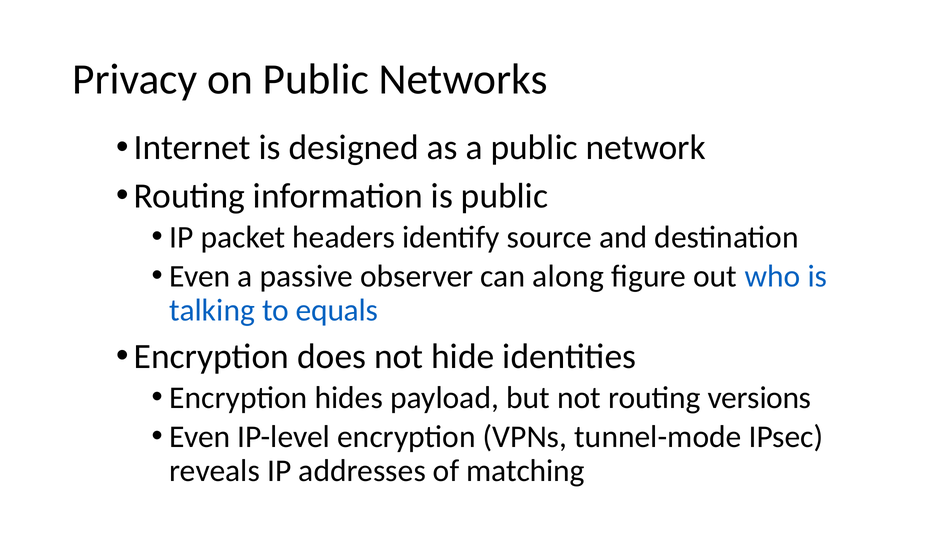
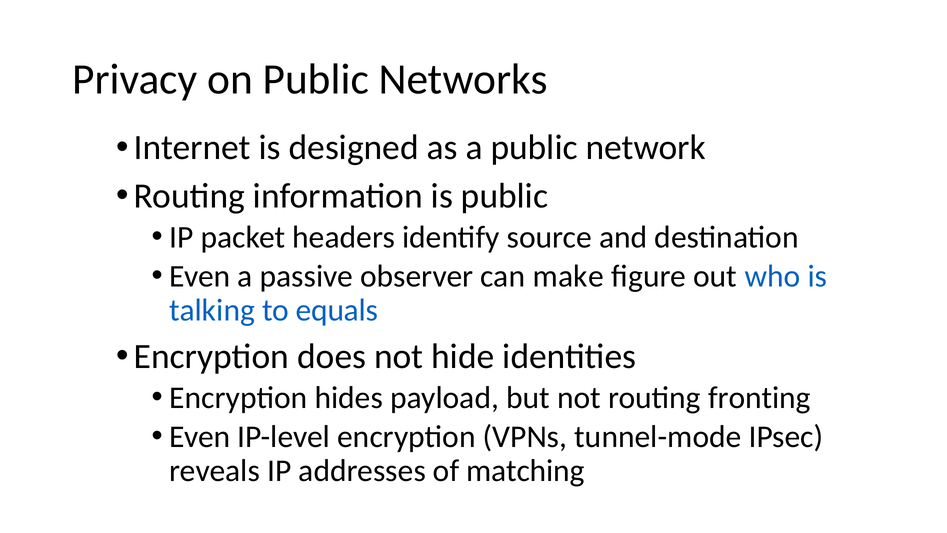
along: along -> make
versions: versions -> fronting
